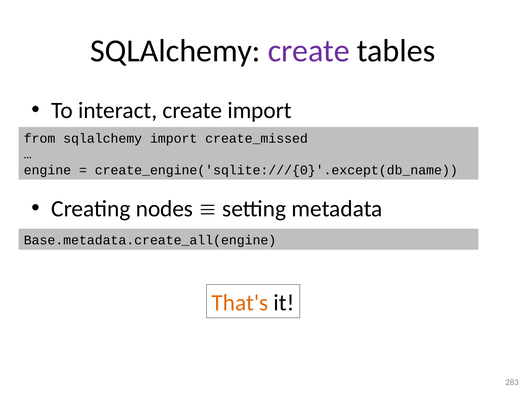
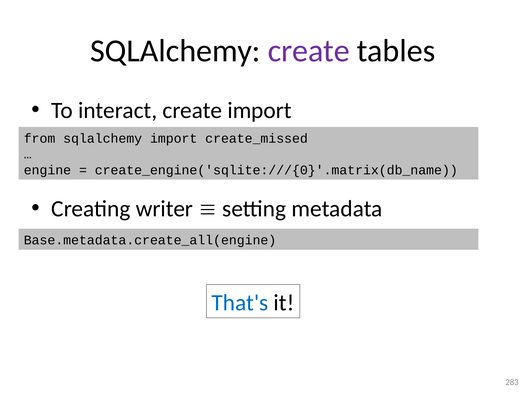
create_engine('sqlite:///{0}'.except(db_name: create_engine('sqlite:///{0}'.except(db_name -> create_engine('sqlite:///{0}'.matrix(db_name
nodes: nodes -> writer
That's colour: orange -> blue
